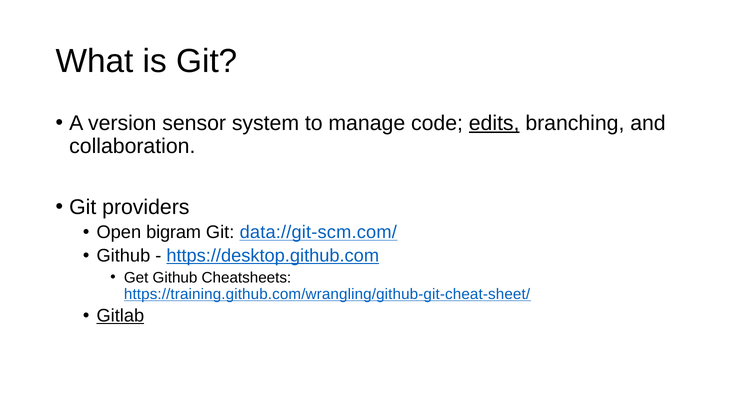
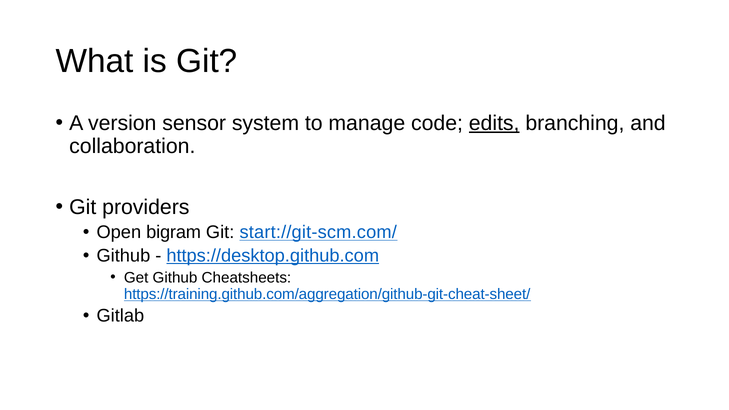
data://git-scm.com/: data://git-scm.com/ -> start://git-scm.com/
https://training.github.com/wrangling/github-git-cheat-sheet/: https://training.github.com/wrangling/github-git-cheat-sheet/ -> https://training.github.com/aggregation/github-git-cheat-sheet/
Gitlab underline: present -> none
